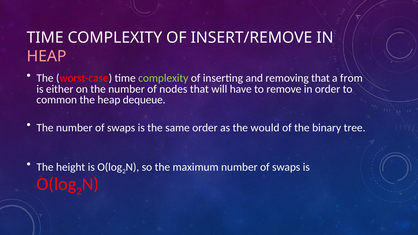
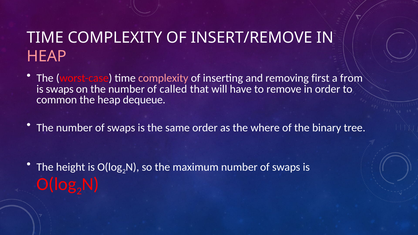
complexity at (163, 78) colour: light green -> pink
removing that: that -> first
is either: either -> swaps
nodes: nodes -> called
would: would -> where
